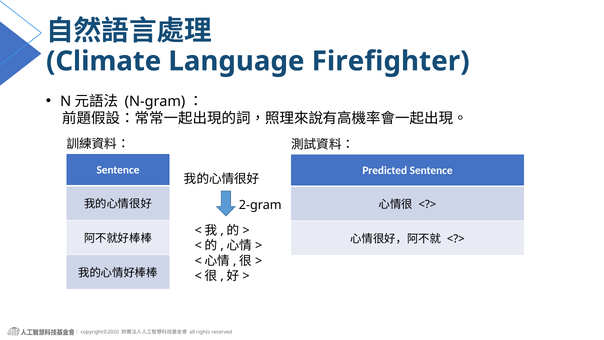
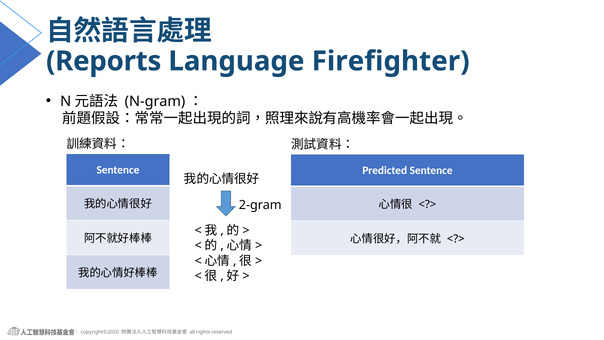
Climate: Climate -> Reports
